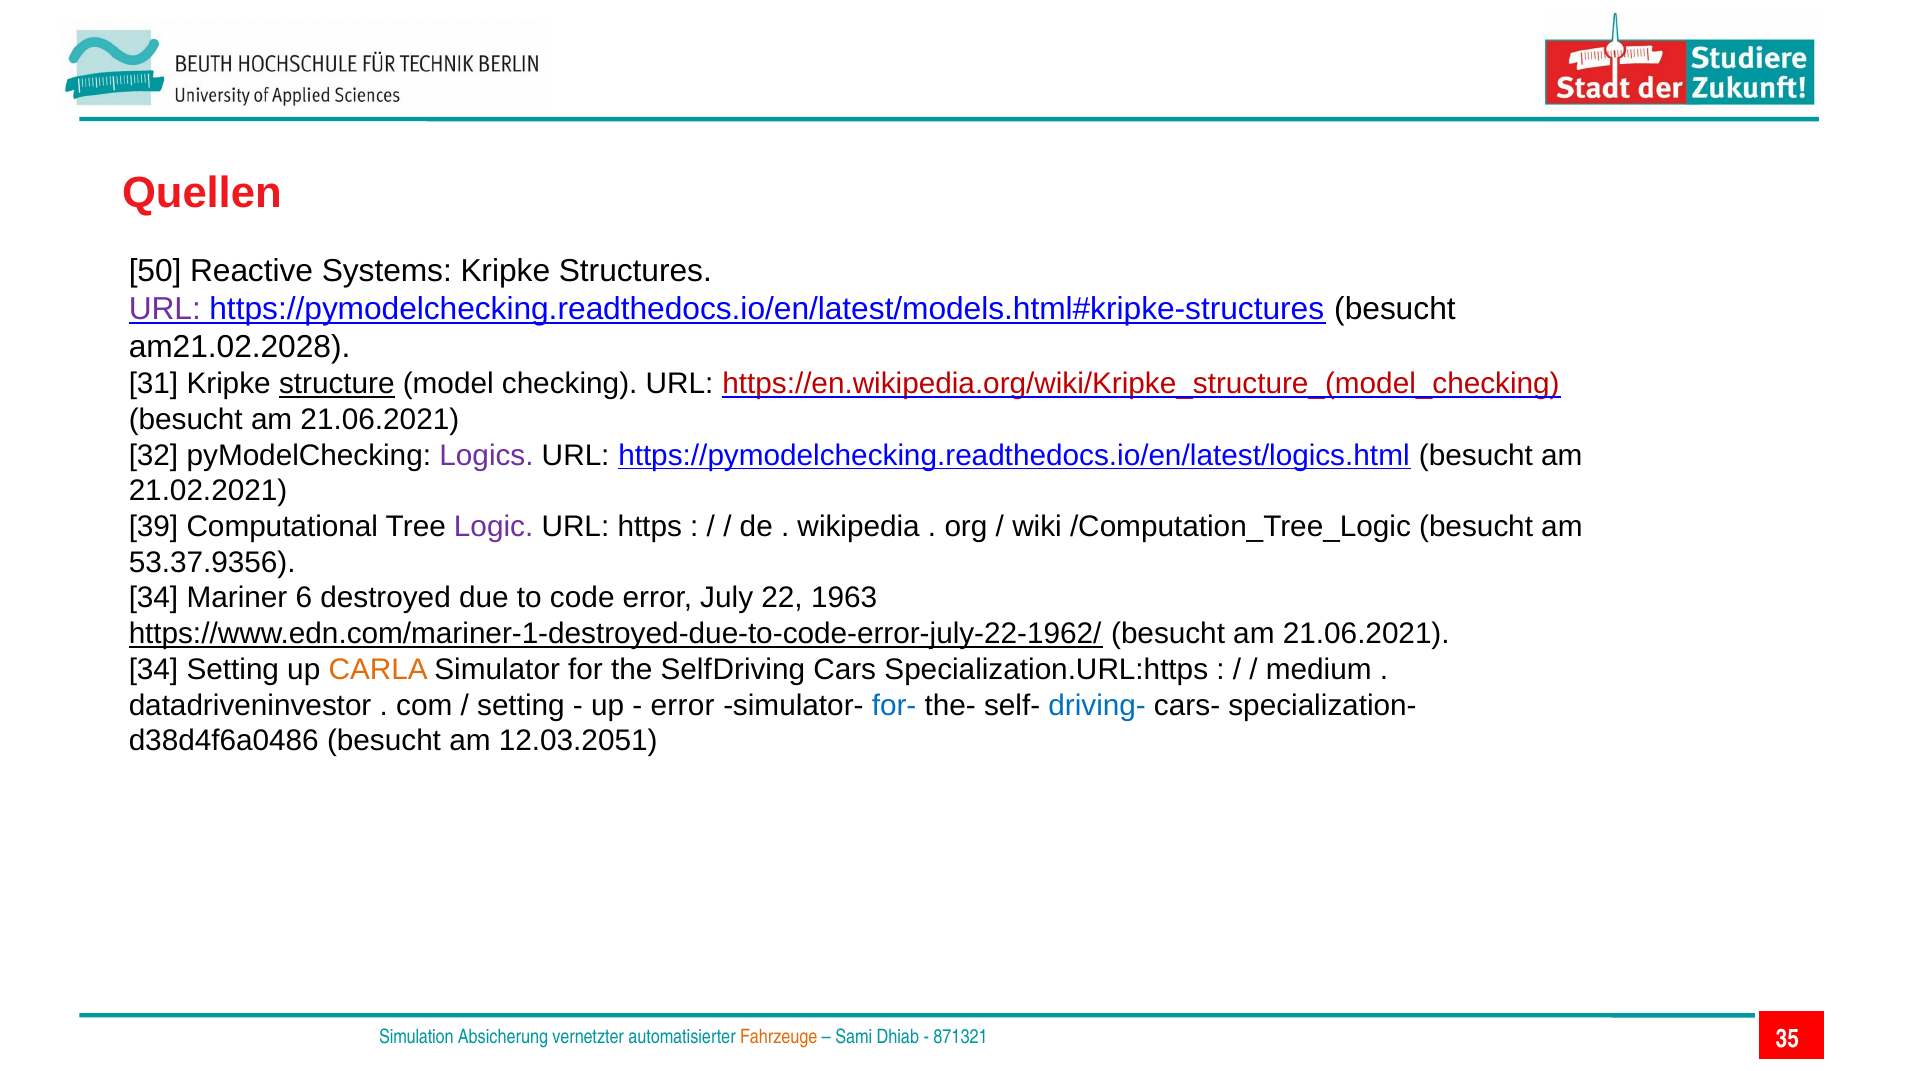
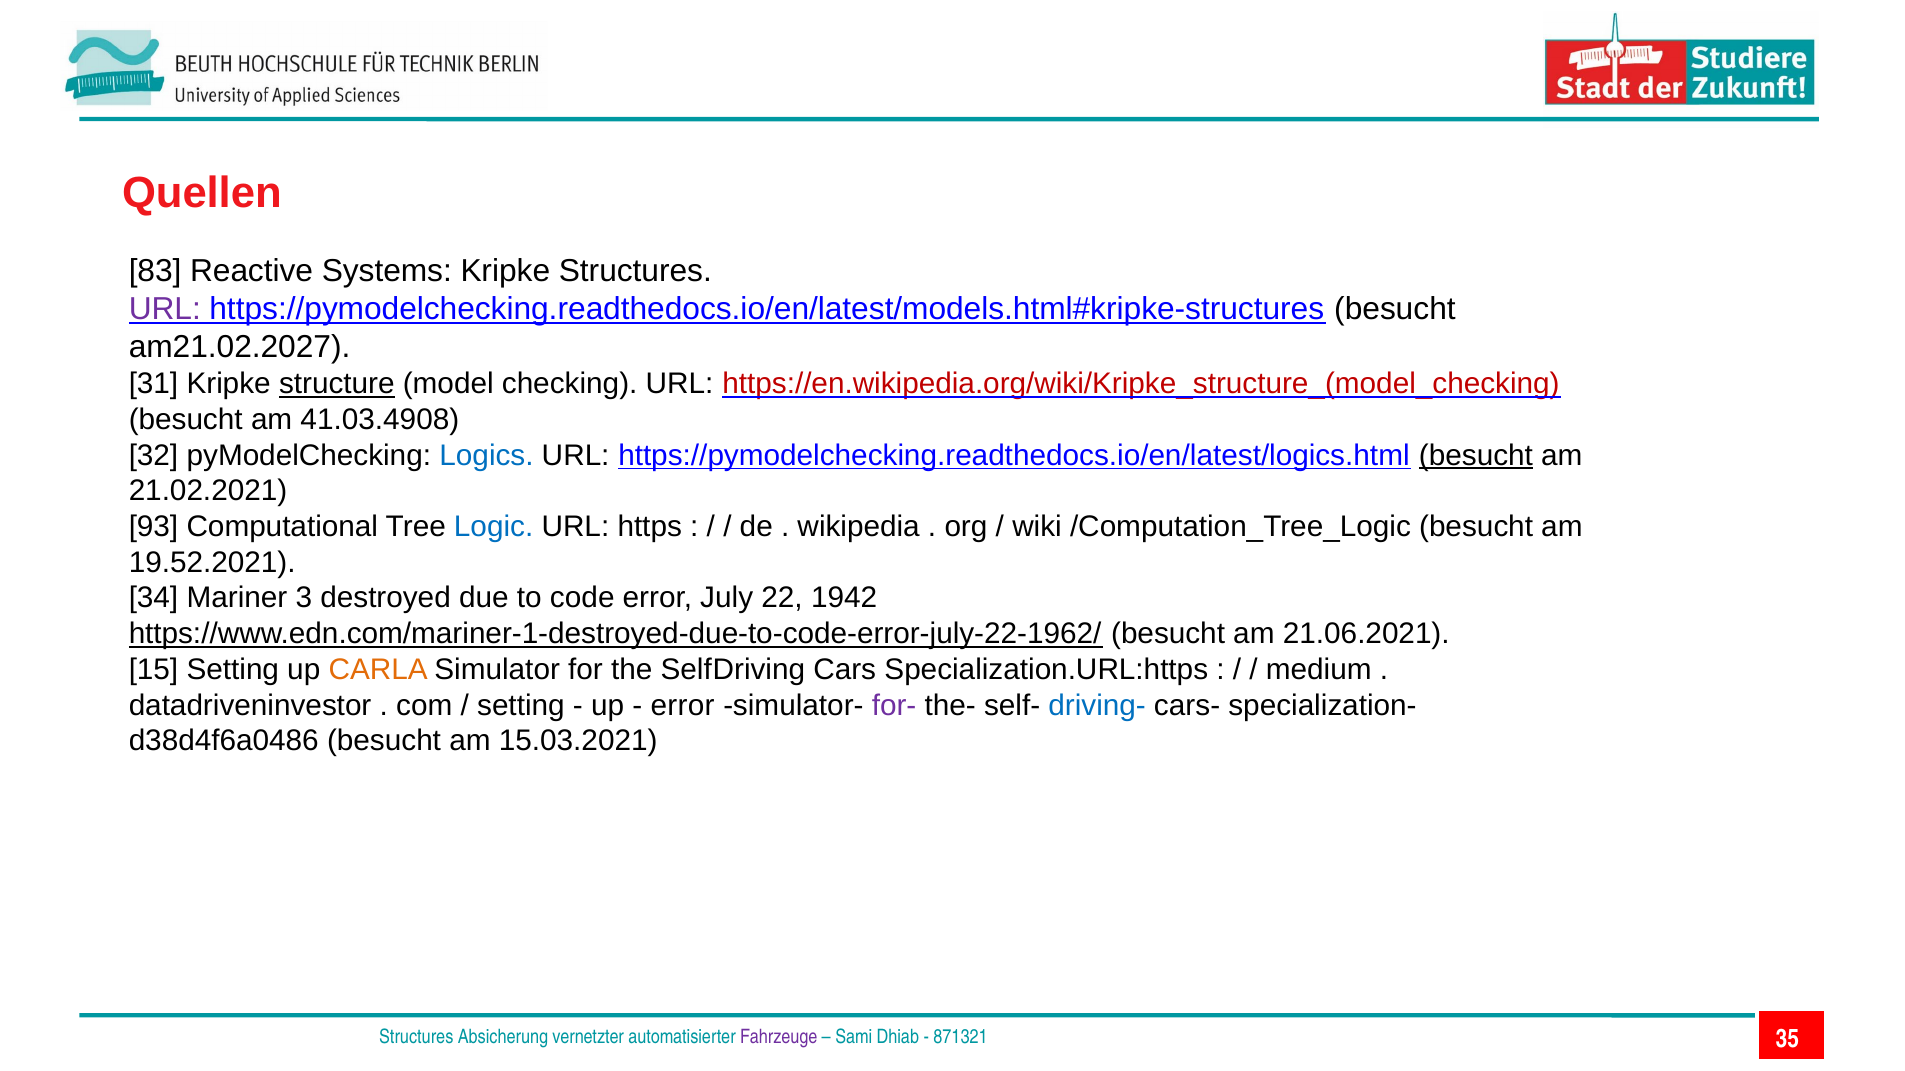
50: 50 -> 83
am21.02.2028: am21.02.2028 -> am21.02.2027
21.06.2021 at (380, 420): 21.06.2021 -> 41.03.4908
Logics colour: purple -> blue
besucht at (1476, 456) underline: none -> present
39: 39 -> 93
Logic colour: purple -> blue
53.37.9356: 53.37.9356 -> 19.52.2021
6: 6 -> 3
1963: 1963 -> 1942
34 at (153, 670): 34 -> 15
for- colour: blue -> purple
12.03.2051: 12.03.2051 -> 15.03.2021
Simulation at (416, 1038): Simulation -> Structures
Fahrzeuge colour: orange -> purple
